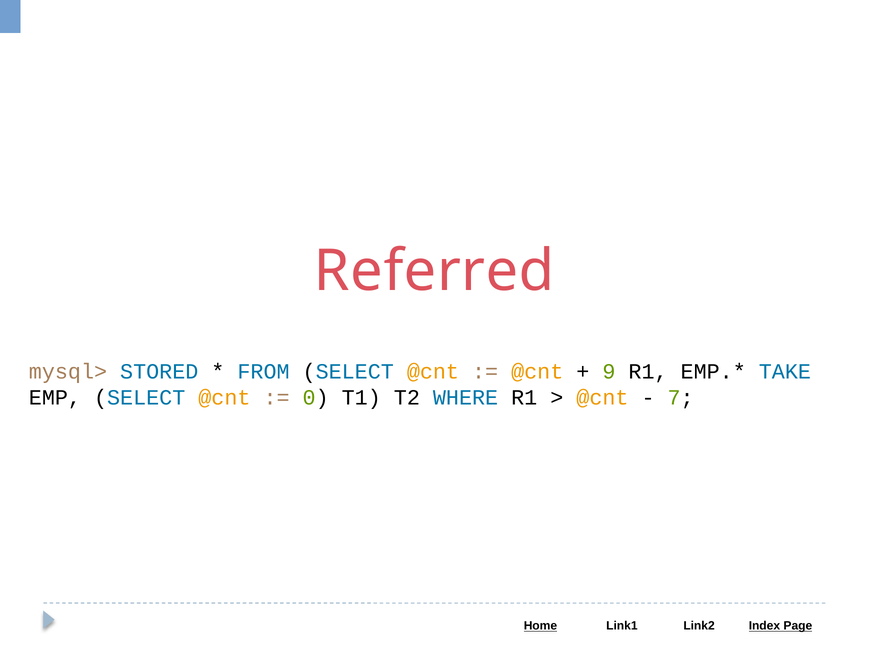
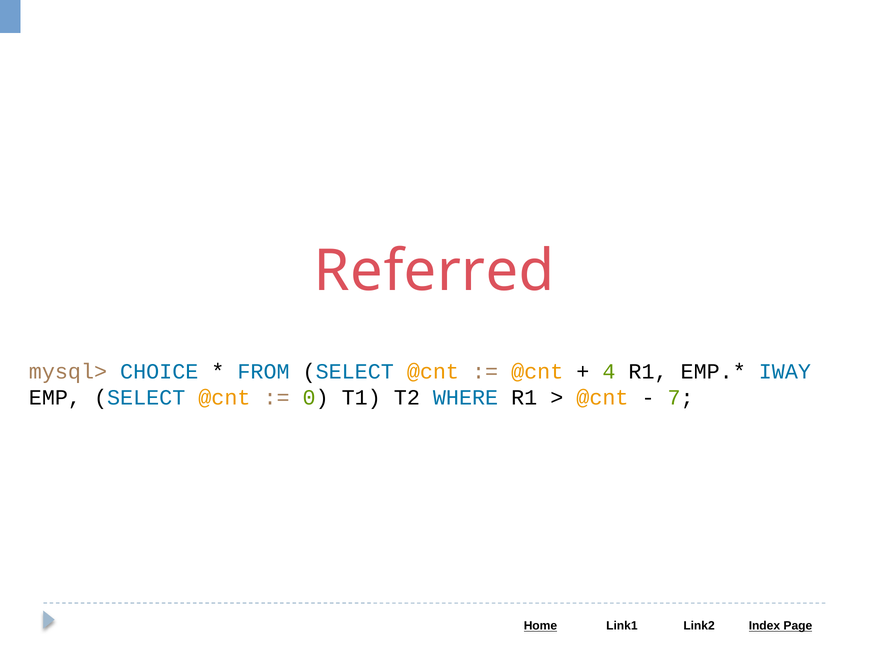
STORED: STORED -> CHOICE
9: 9 -> 4
TAKE: TAKE -> IWAY
